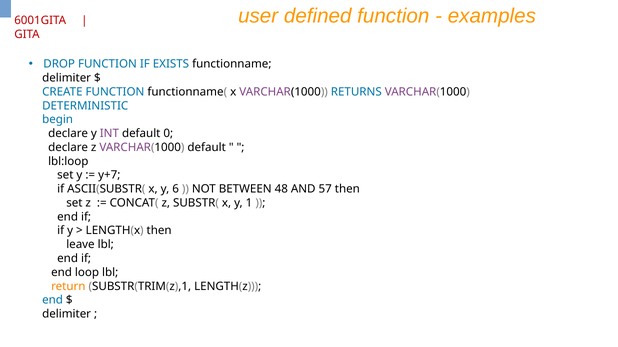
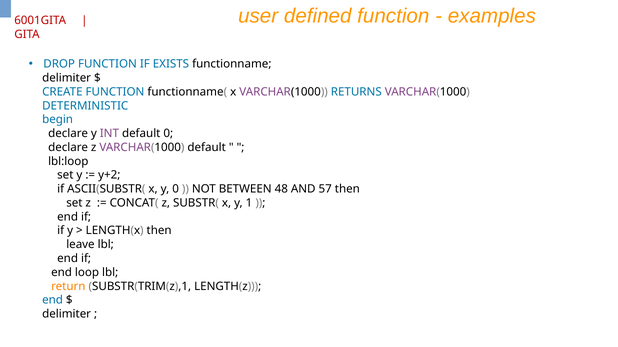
y+7: y+7 -> y+2
y 6: 6 -> 0
